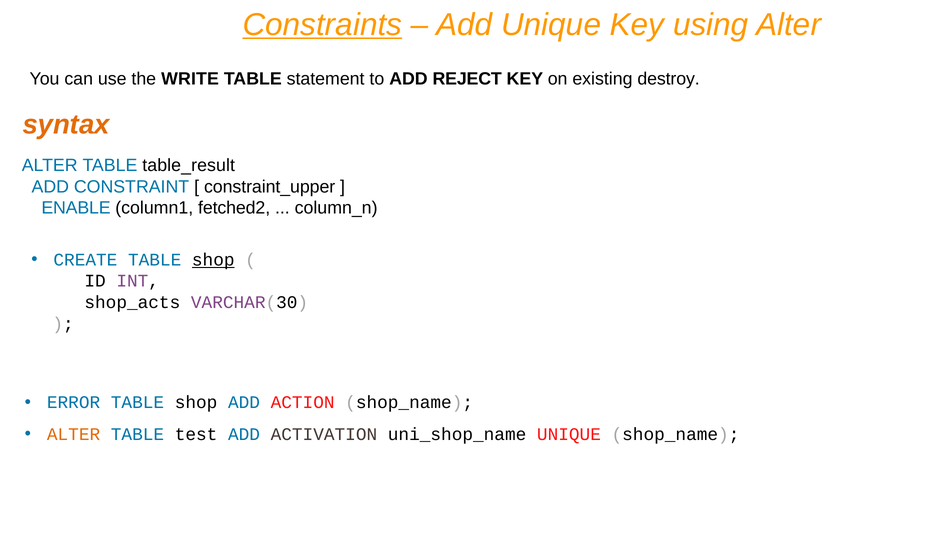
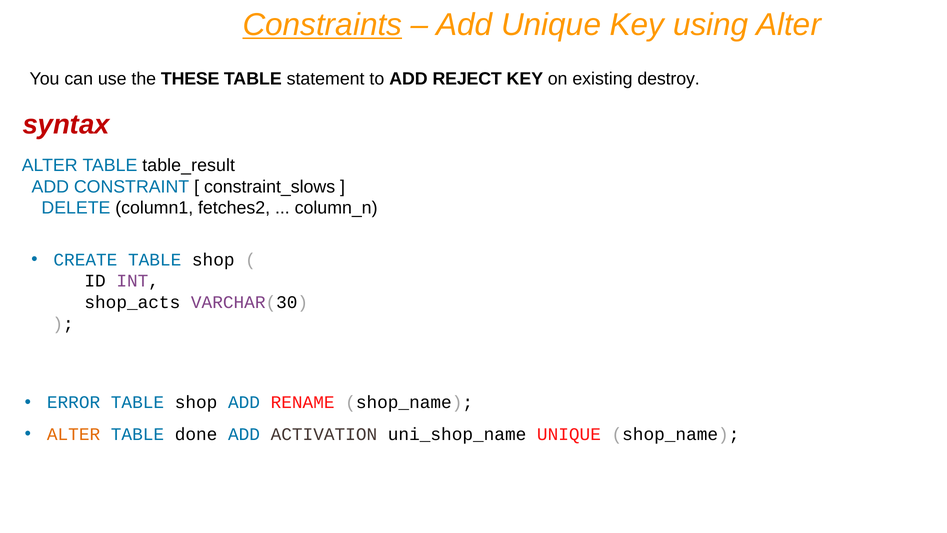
WRITE: WRITE -> THESE
syntax colour: orange -> red
constraint_upper: constraint_upper -> constraint_slows
ENABLE: ENABLE -> DELETE
fetched2: fetched2 -> fetches2
shop at (213, 260) underline: present -> none
ACTION: ACTION -> RENAME
test: test -> done
